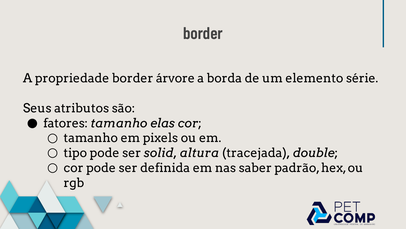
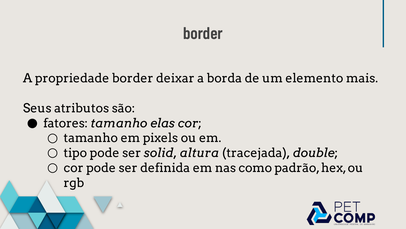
árvore: árvore -> deixar
série: série -> mais
saber: saber -> como
